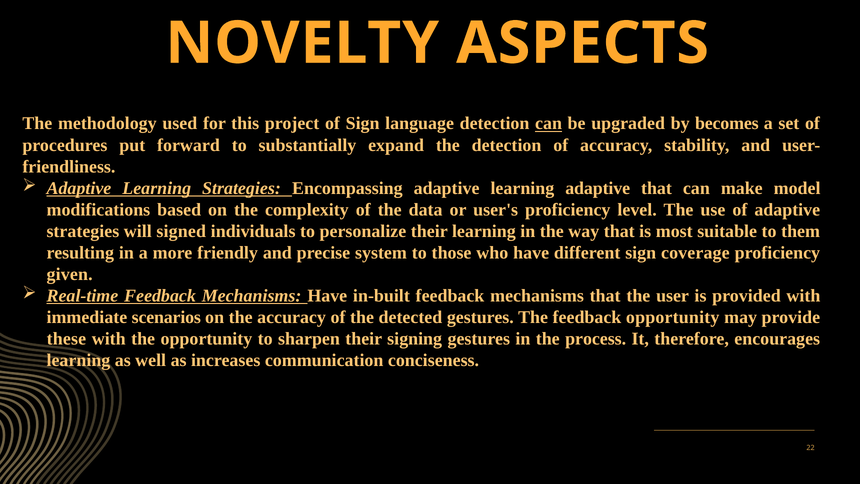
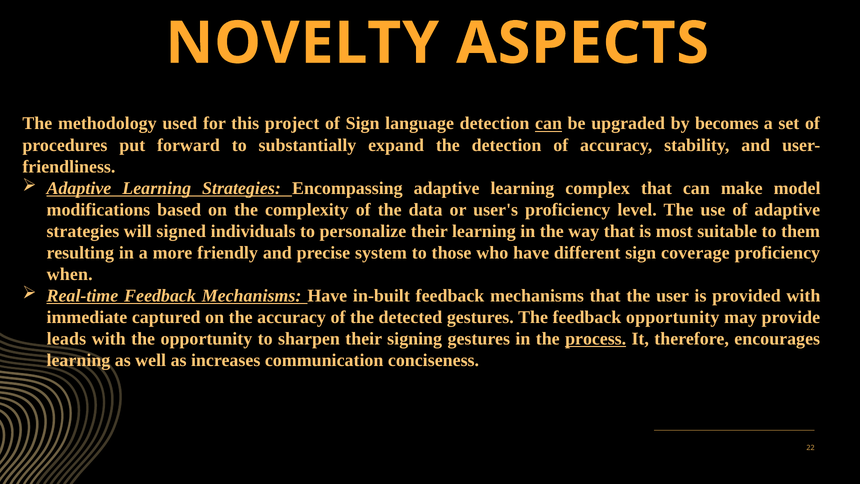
learning adaptive: adaptive -> complex
given: given -> when
scenarios: scenarios -> captured
these: these -> leads
process underline: none -> present
